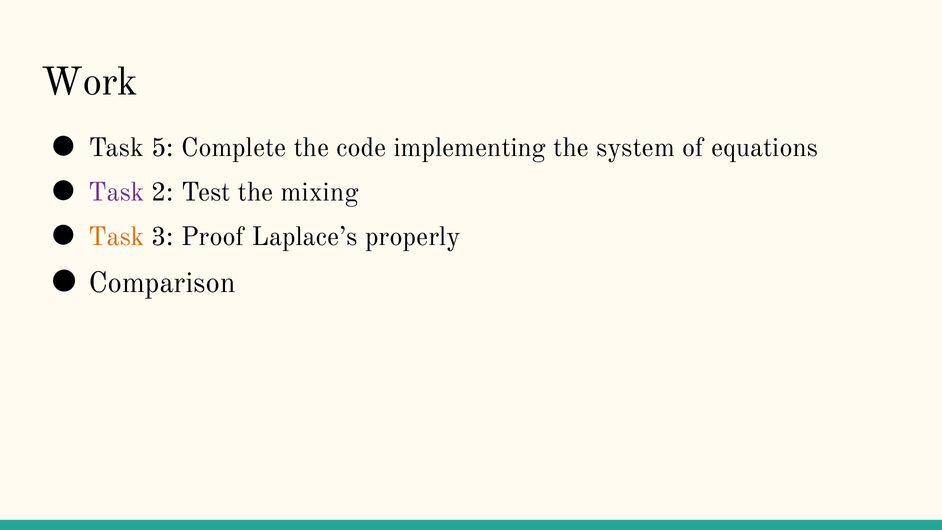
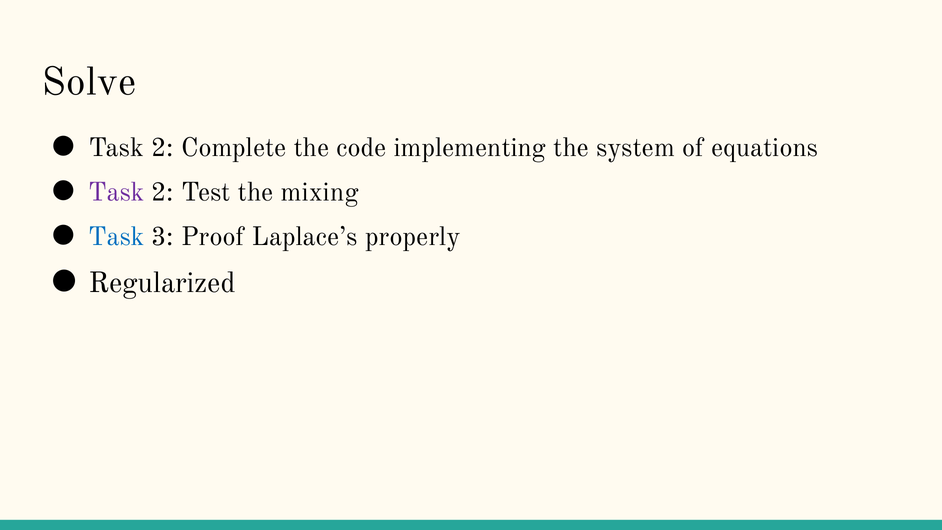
Work: Work -> Solve
5 at (162, 148): 5 -> 2
Task at (116, 237) colour: orange -> blue
Comparison: Comparison -> Regularized
